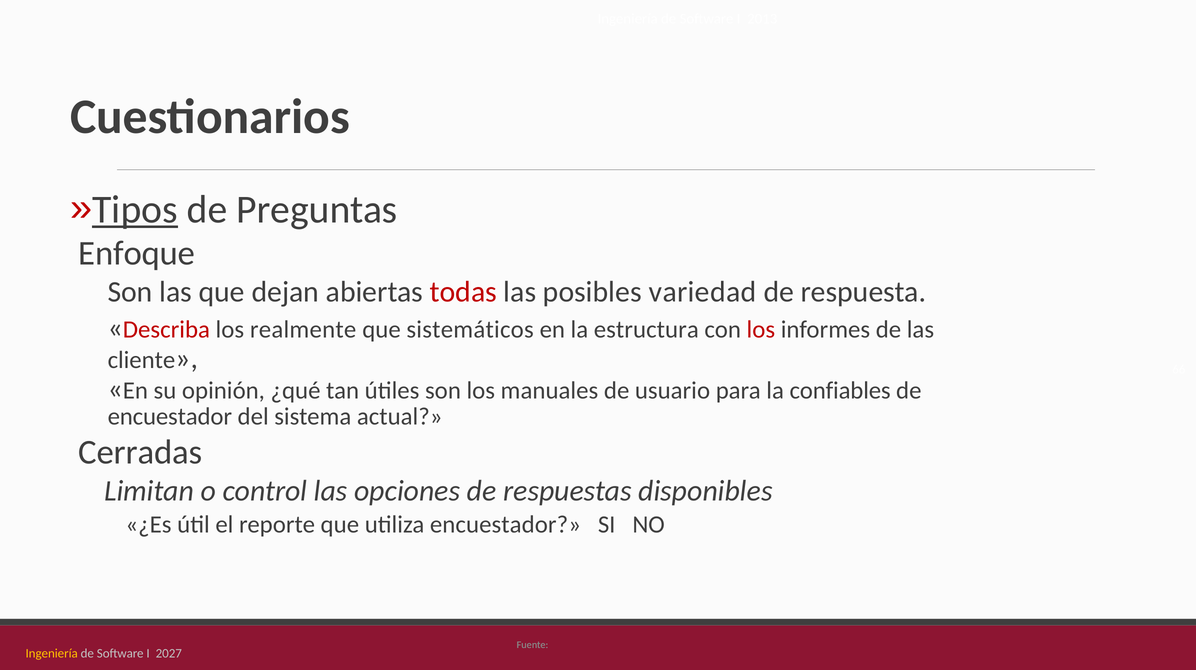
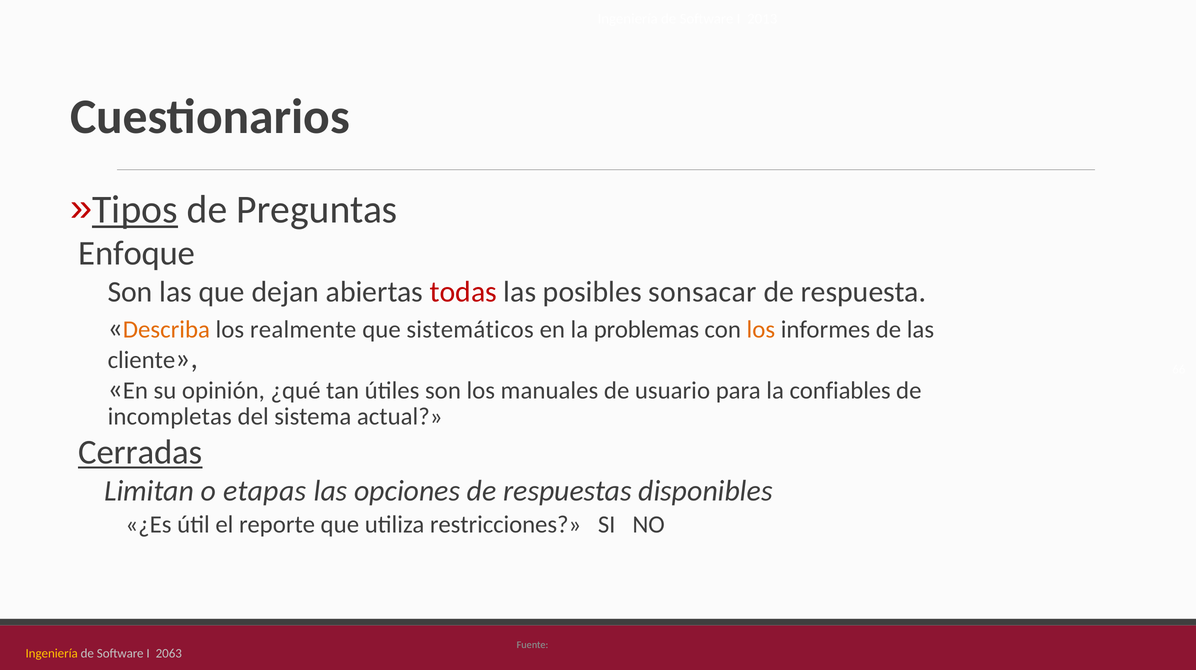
variedad: variedad -> sonsacar
Describa colour: red -> orange
estructura: estructura -> problemas
los at (761, 330) colour: red -> orange
encuestador at (170, 417): encuestador -> incompletas
Cerradas underline: none -> present
control: control -> etapas
utiliza encuestador: encuestador -> restricciones
2027: 2027 -> 2063
